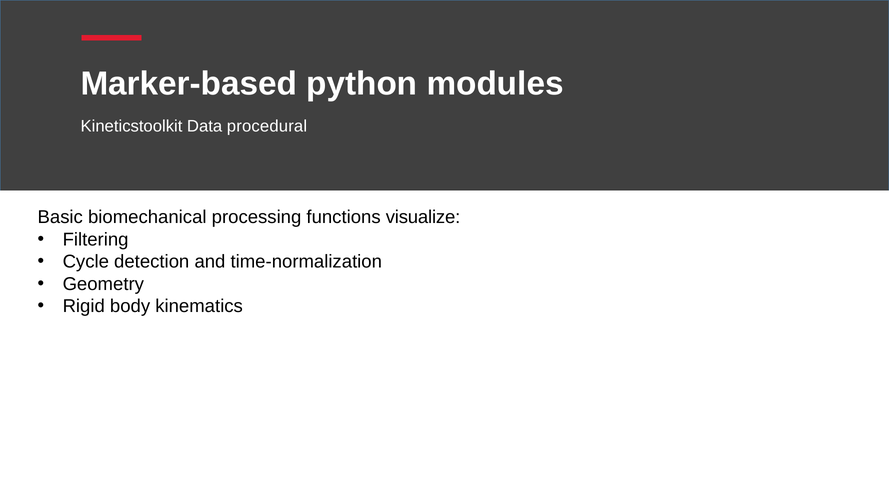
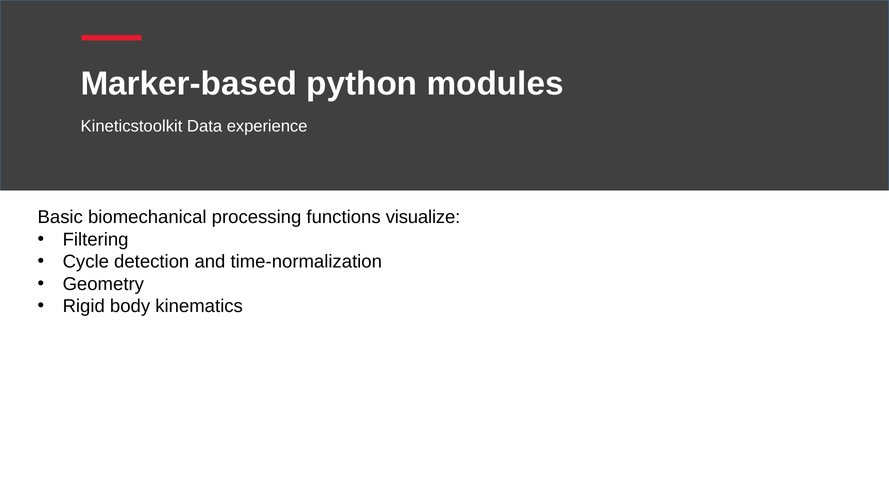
procedural: procedural -> experience
